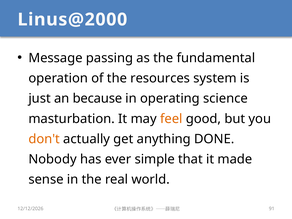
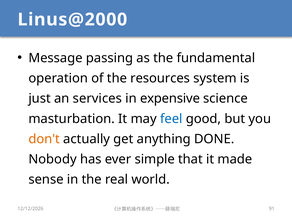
because: because -> services
operating: operating -> expensive
feel colour: orange -> blue
